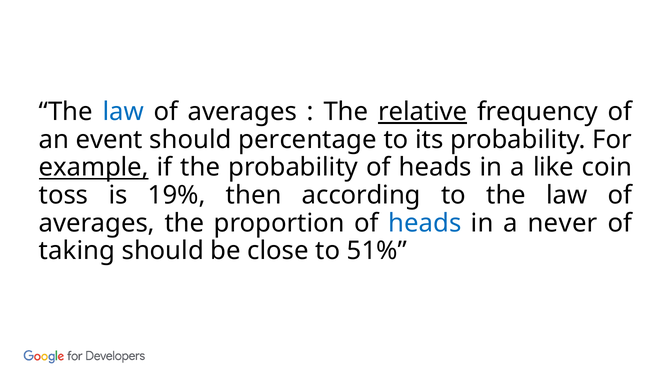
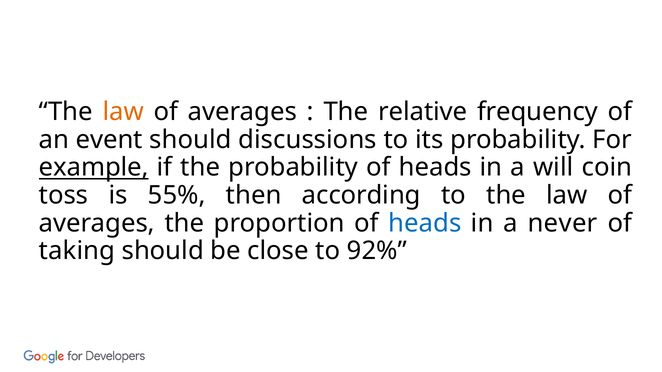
law at (123, 112) colour: blue -> orange
relative underline: present -> none
percentage: percentage -> discussions
like: like -> will
19%: 19% -> 55%
51%: 51% -> 92%
